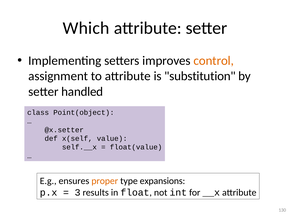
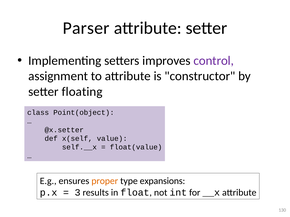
Which: Which -> Parser
control colour: orange -> purple
substitution: substitution -> constructor
handled: handled -> floating
